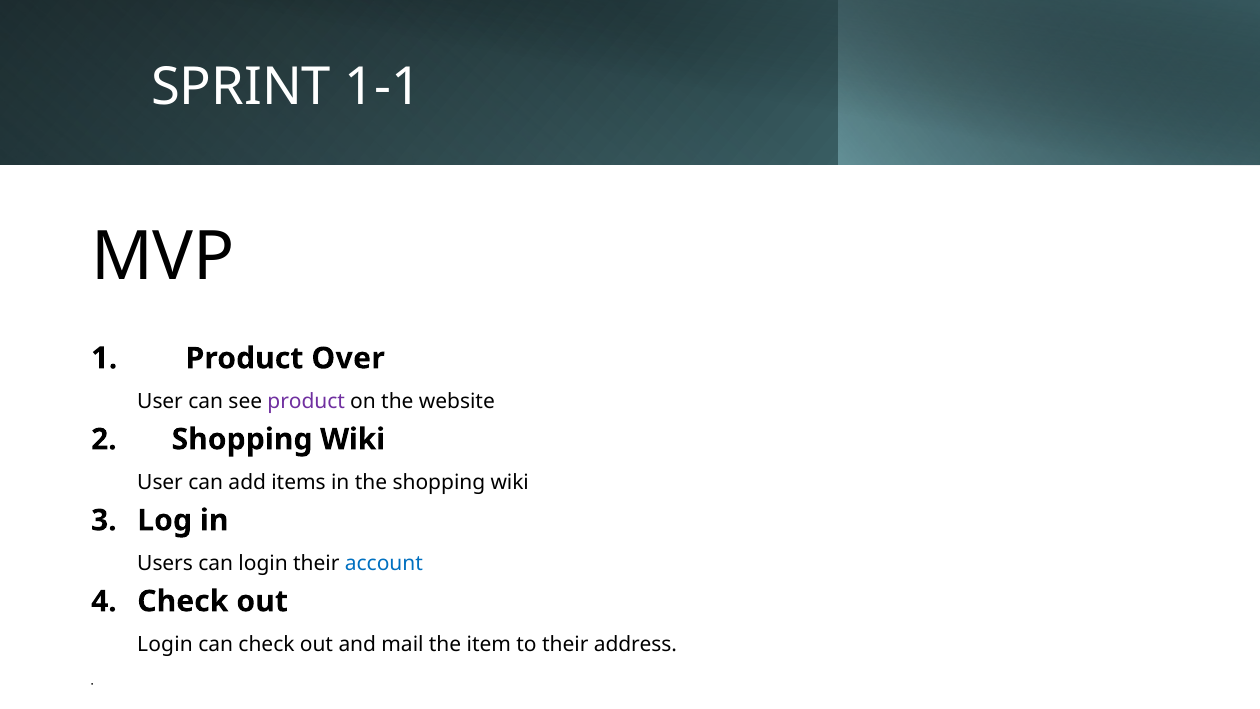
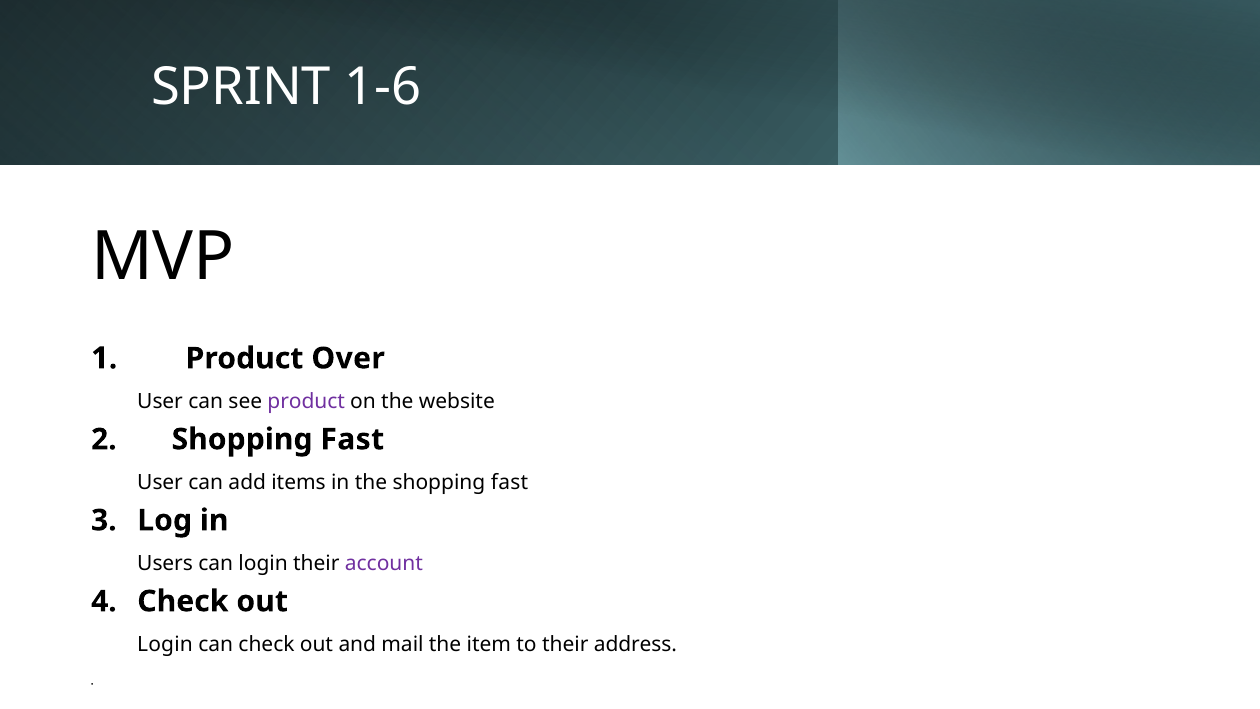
1-1: 1-1 -> 1-6
2 Shopping Wiki: Wiki -> Fast
the shopping wiki: wiki -> fast
account colour: blue -> purple
